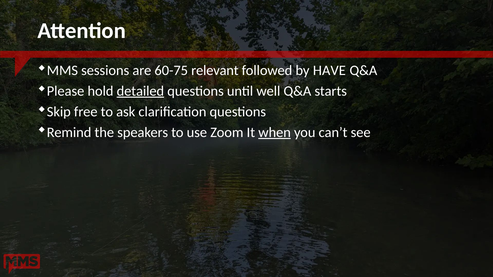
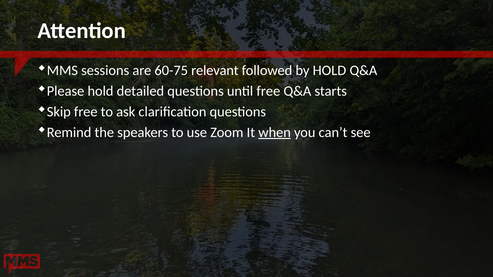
by HAVE: HAVE -> HOLD
detailed underline: present -> none
until well: well -> free
